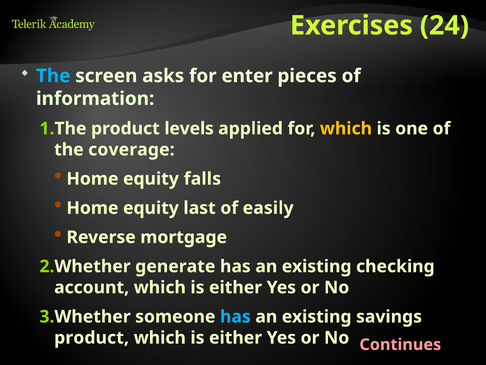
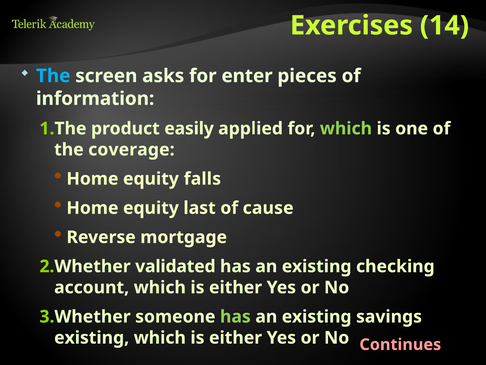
24: 24 -> 14
levels: levels -> easily
which at (346, 128) colour: yellow -> light green
easily: easily -> cause
generate: generate -> validated
has at (235, 316) colour: light blue -> light green
product at (92, 337): product -> existing
